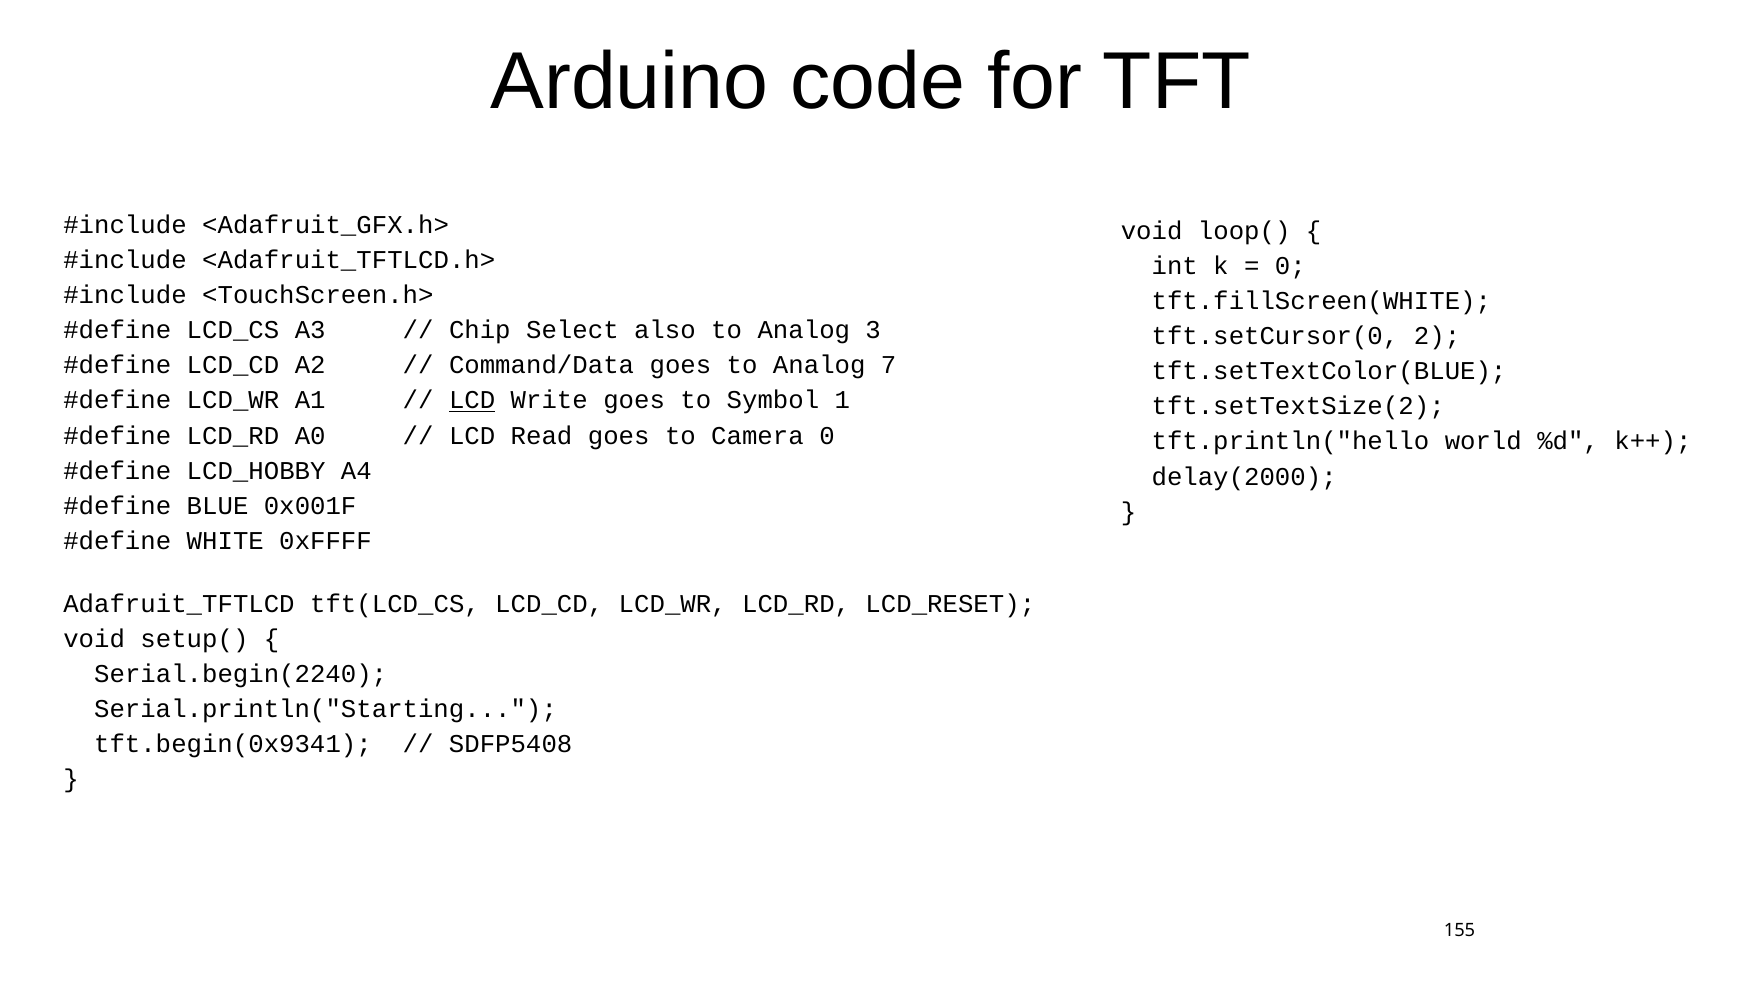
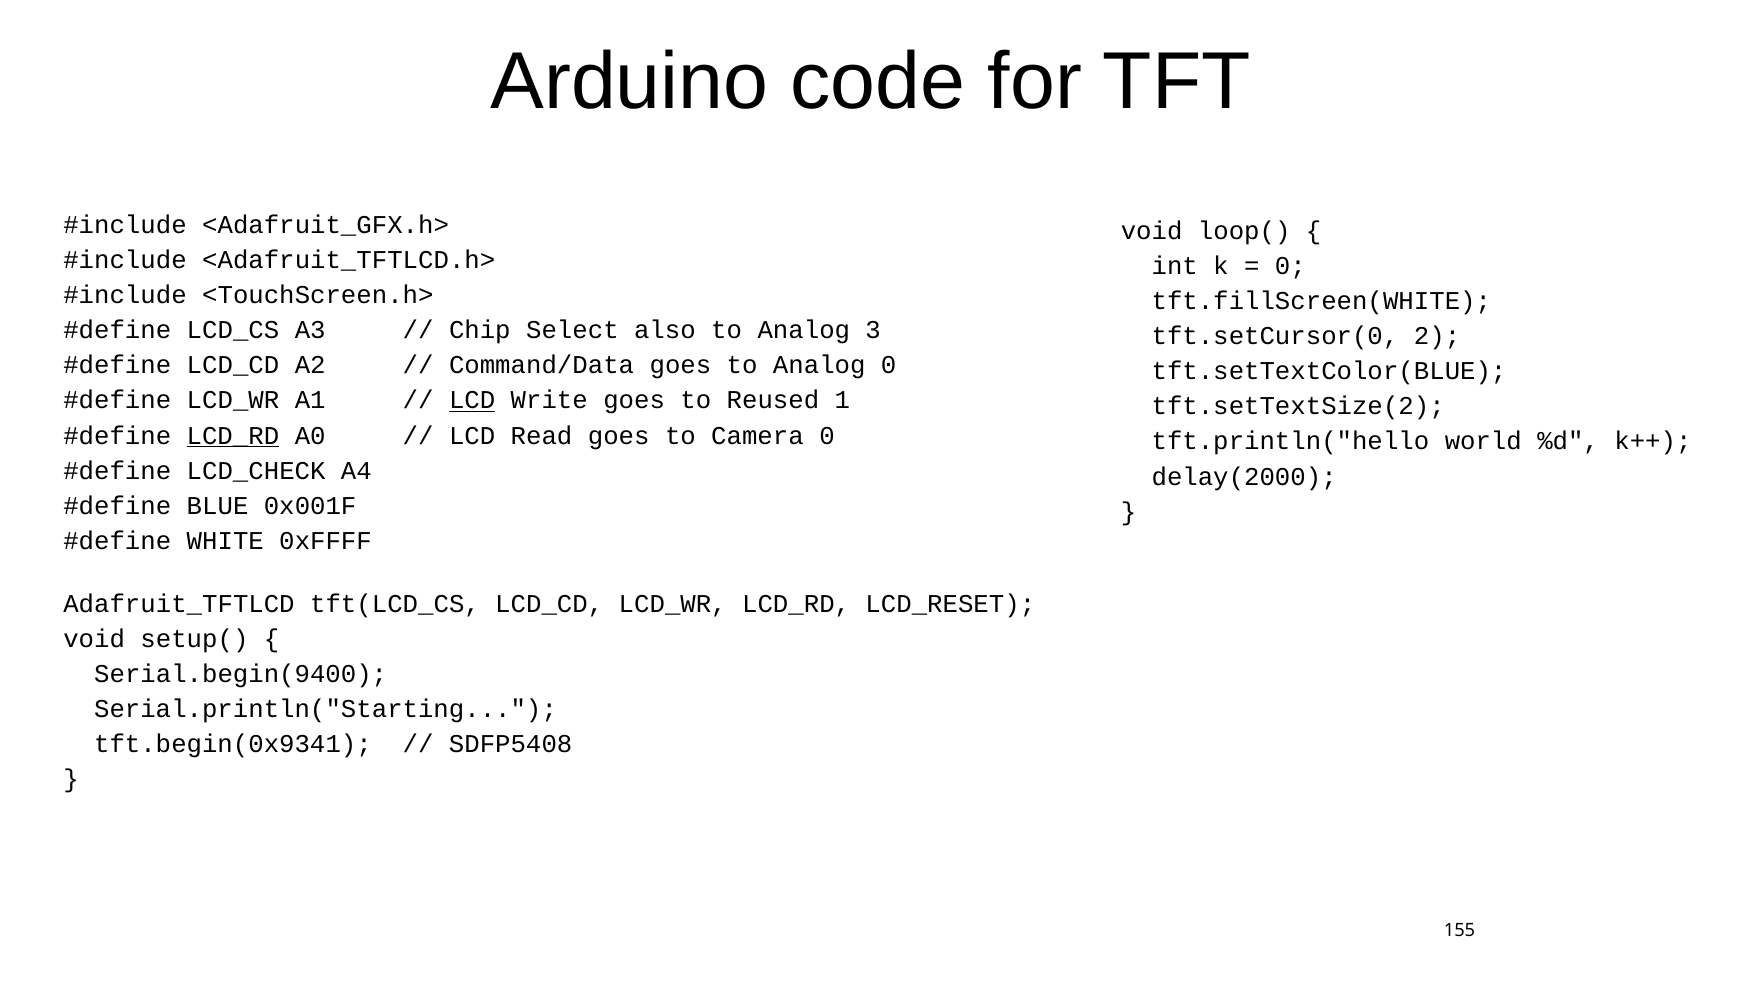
Analog 7: 7 -> 0
Symbol: Symbol -> Reused
LCD_RD at (233, 436) underline: none -> present
LCD_HOBBY: LCD_HOBBY -> LCD_CHECK
Serial.begin(2240: Serial.begin(2240 -> Serial.begin(9400
